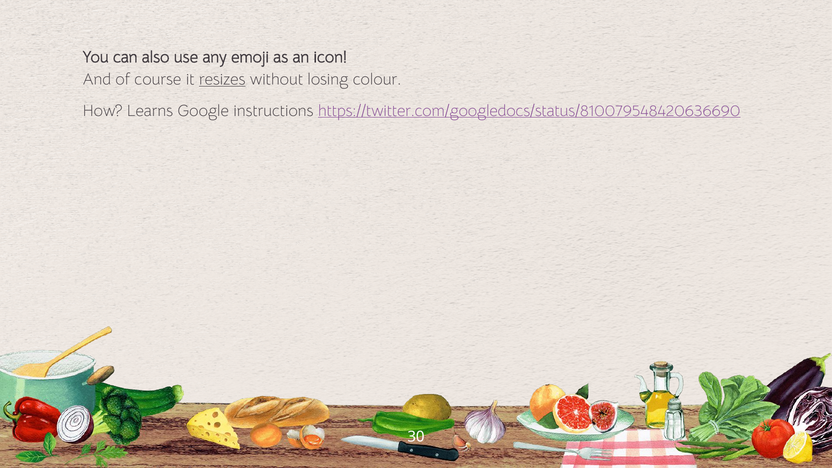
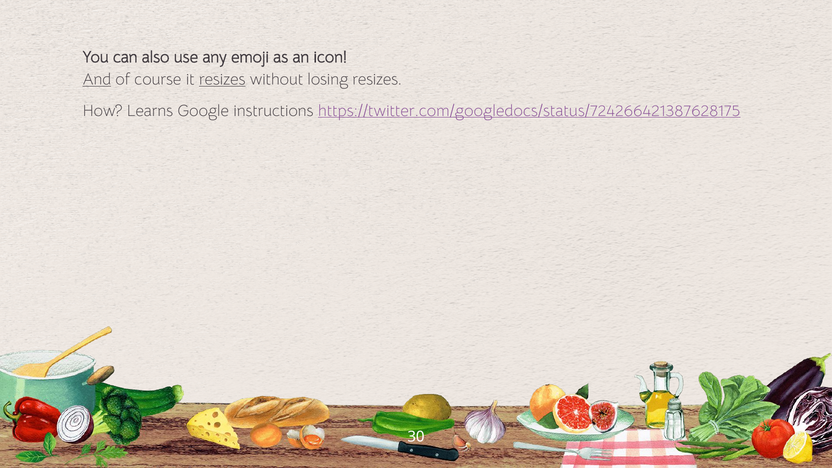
And underline: none -> present
losing colour: colour -> resizes
https://twitter.com/googledocs/status/810079548420636690: https://twitter.com/googledocs/status/810079548420636690 -> https://twitter.com/googledocs/status/724266421387628175
